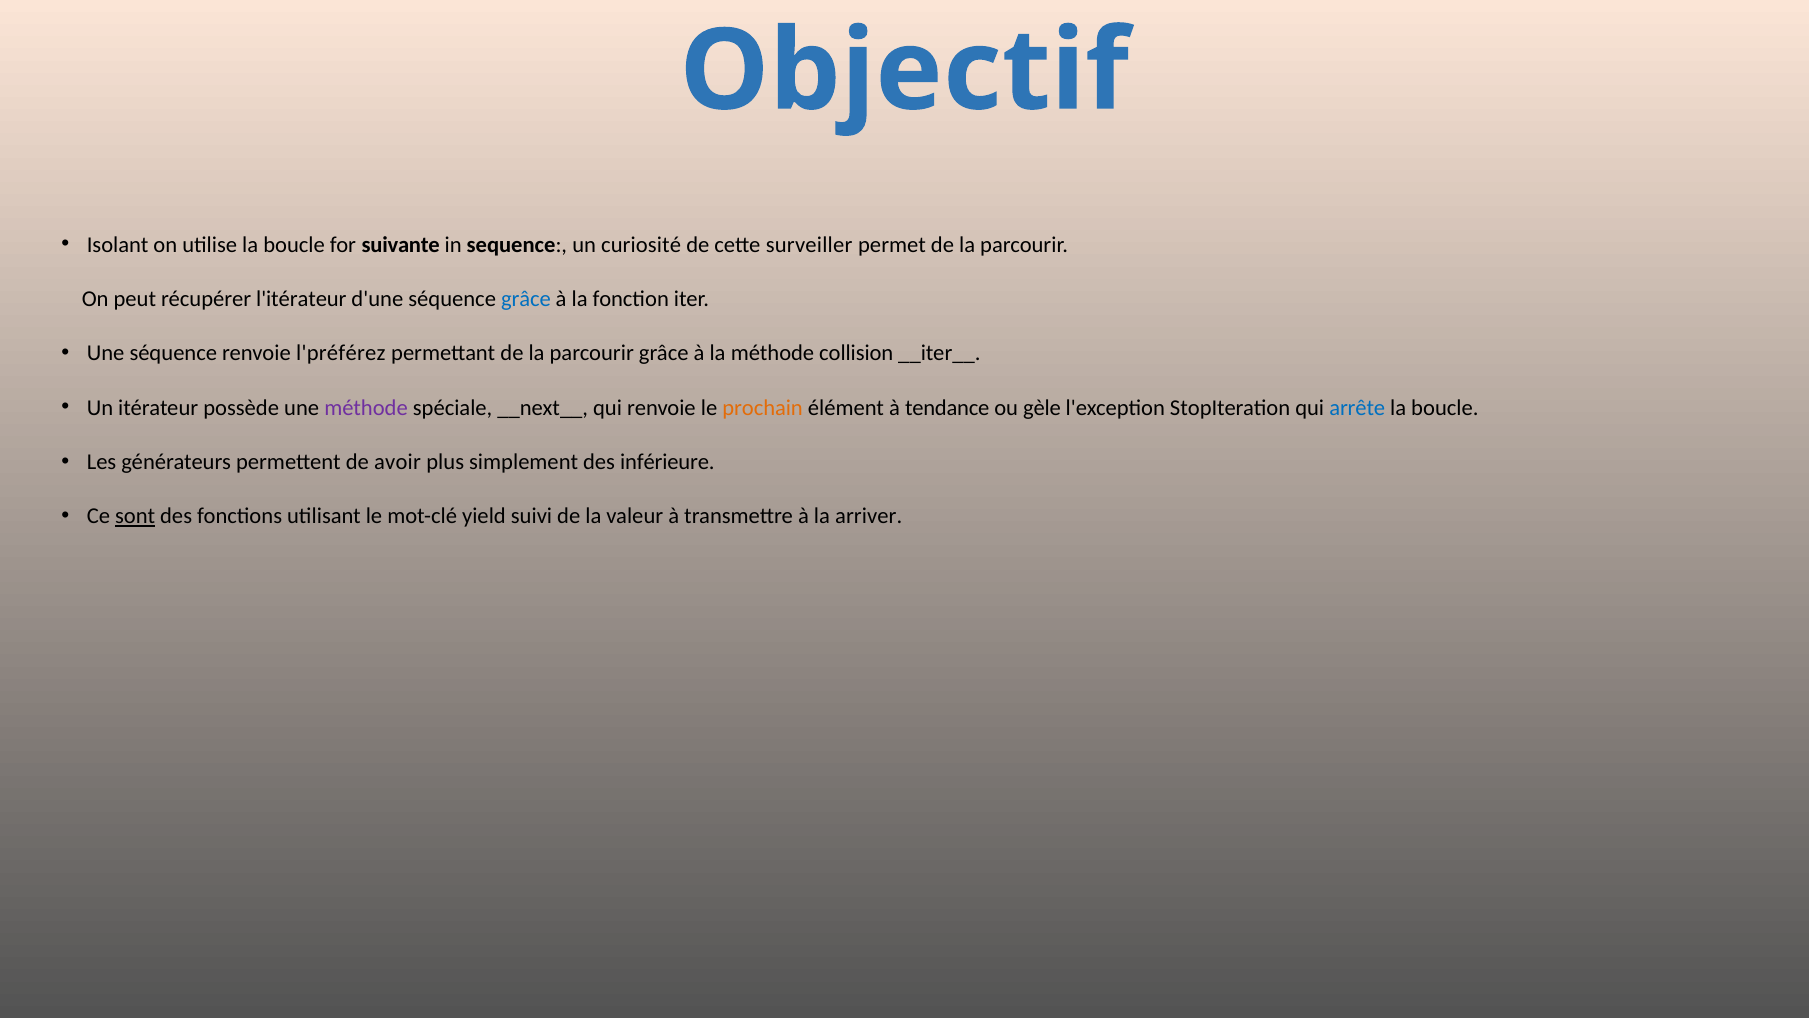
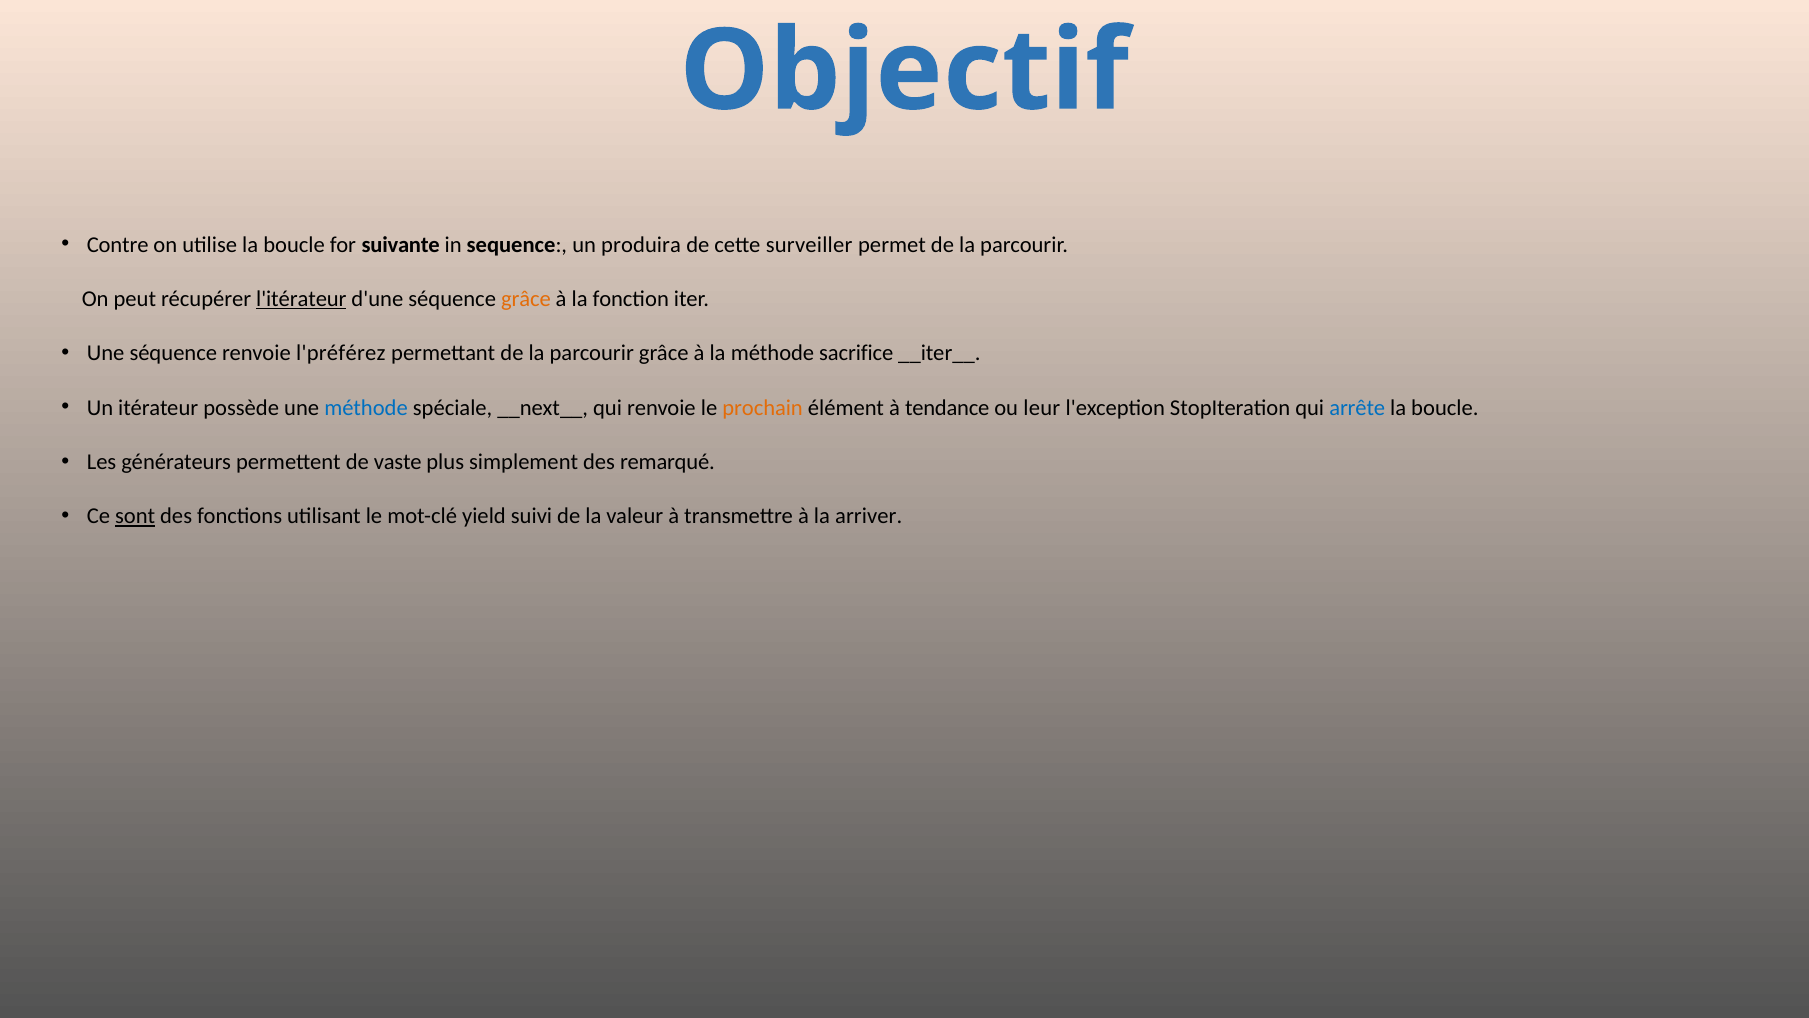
Isolant: Isolant -> Contre
curiosité: curiosité -> produira
l'itérateur underline: none -> present
grâce at (526, 299) colour: blue -> orange
collision: collision -> sacrifice
méthode at (366, 407) colour: purple -> blue
gèle: gèle -> leur
avoir: avoir -> vaste
inférieure: inférieure -> remarqué
